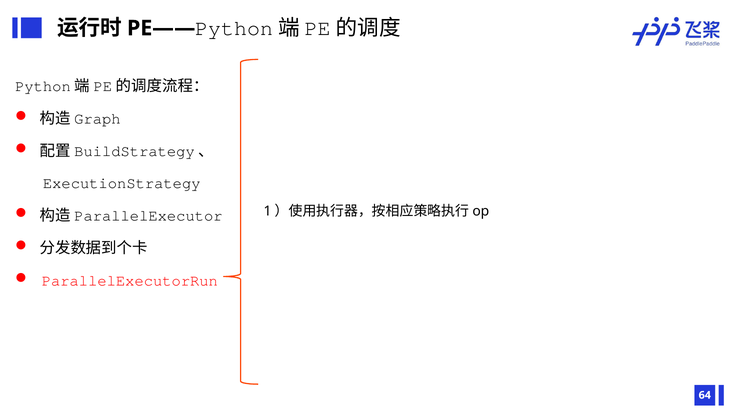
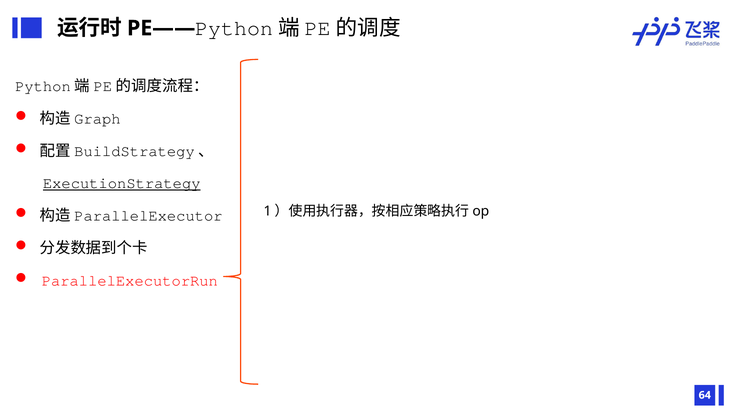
ExecutionStrategy underline: none -> present
